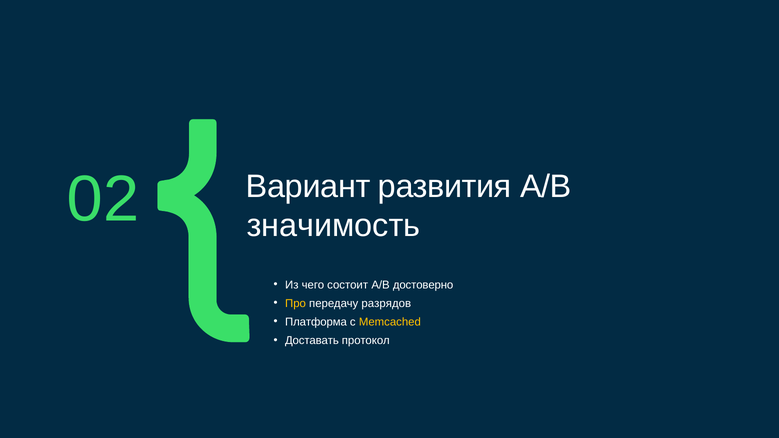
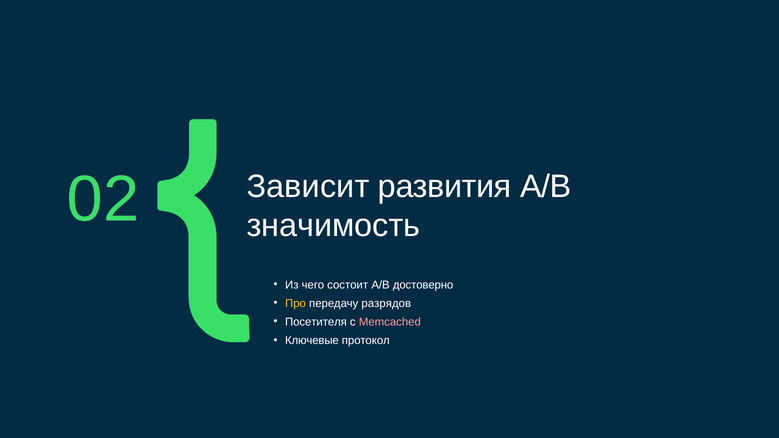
Вариант: Вариант -> Зависит
Платформа: Платформа -> Посетителя
Memcached colour: yellow -> pink
Доставать: Доставать -> Ключевые
